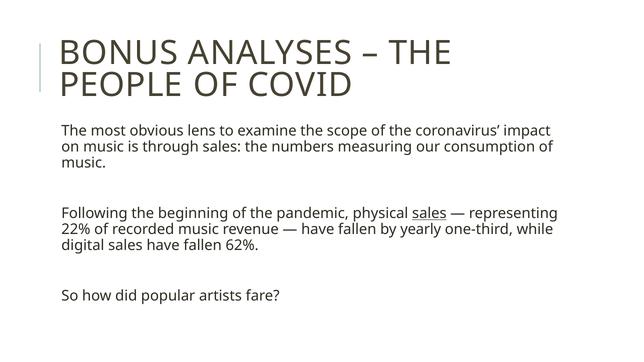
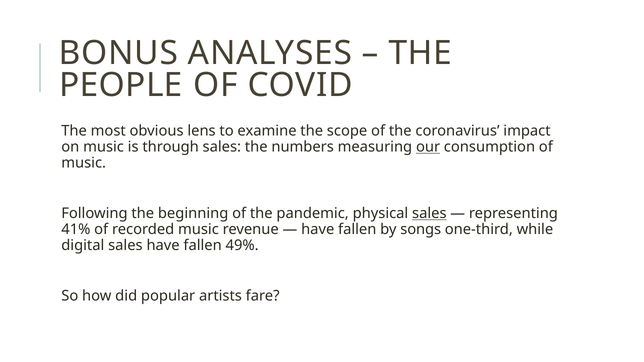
our underline: none -> present
22%: 22% -> 41%
yearly: yearly -> songs
62%: 62% -> 49%
